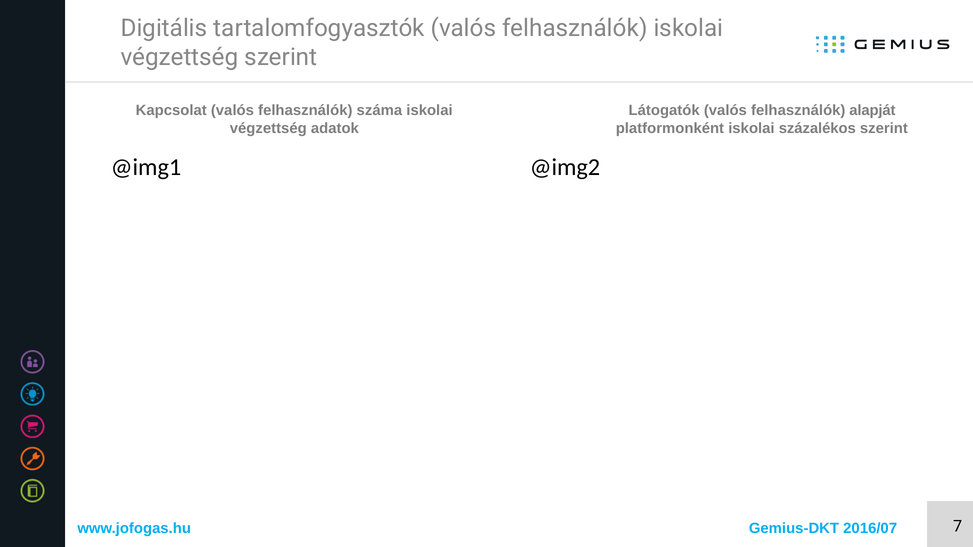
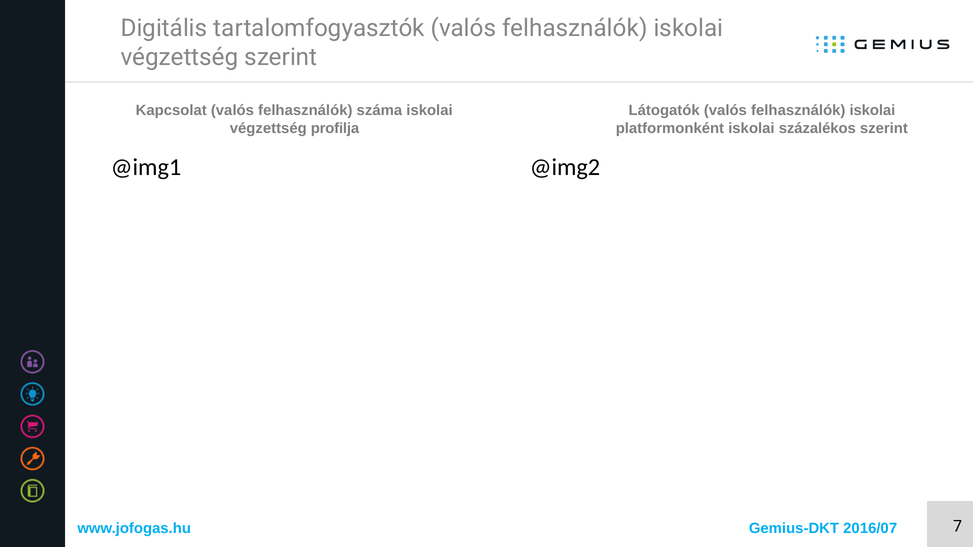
Látogatók valós felhasználók alapját: alapját -> iskolai
adatok: adatok -> profilja
